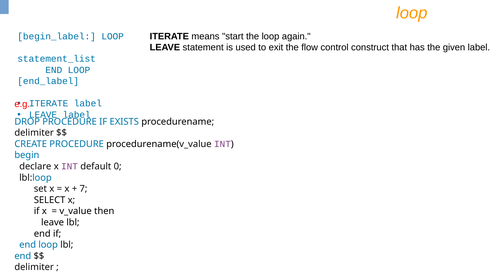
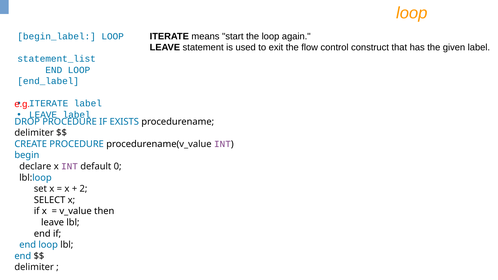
7: 7 -> 2
